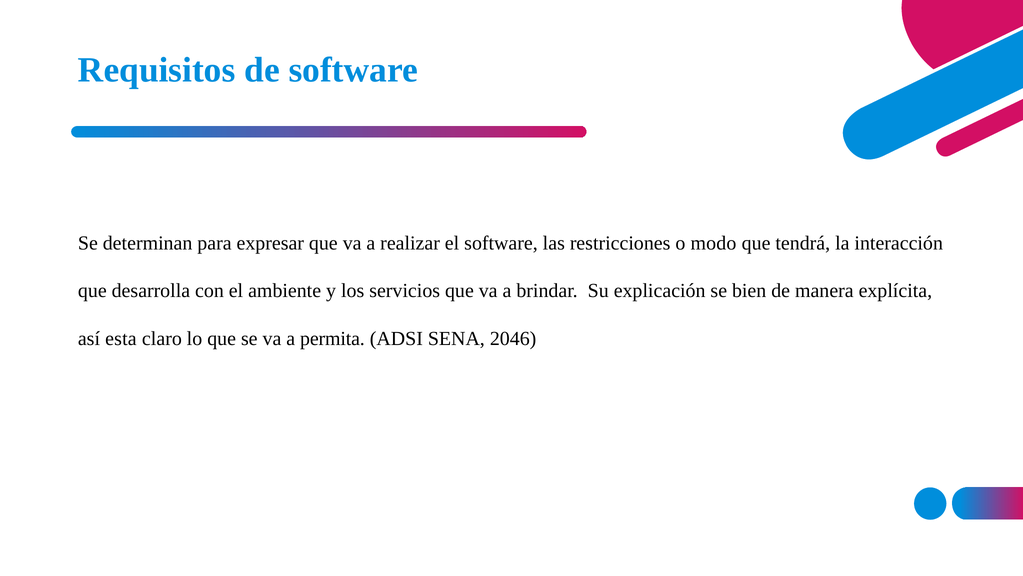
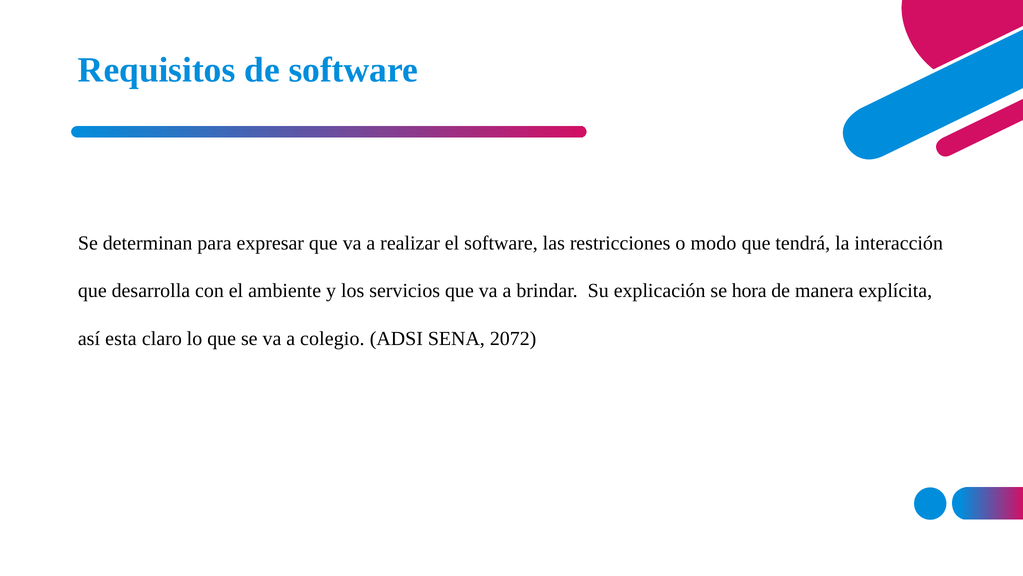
bien: bien -> hora
permita: permita -> colegio
2046: 2046 -> 2072
